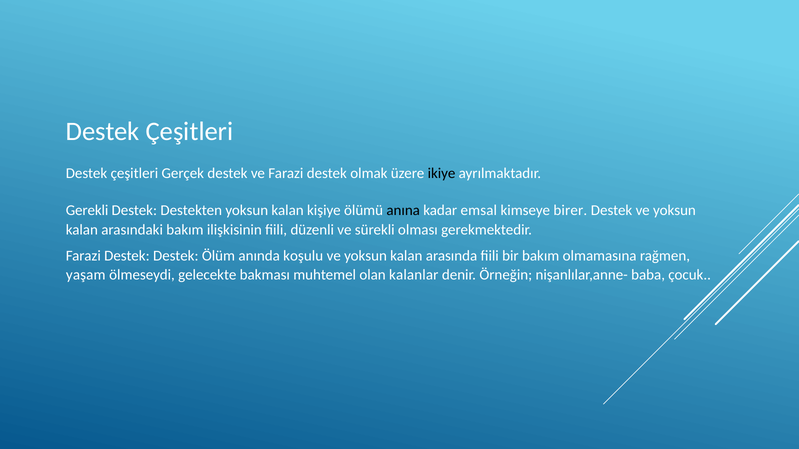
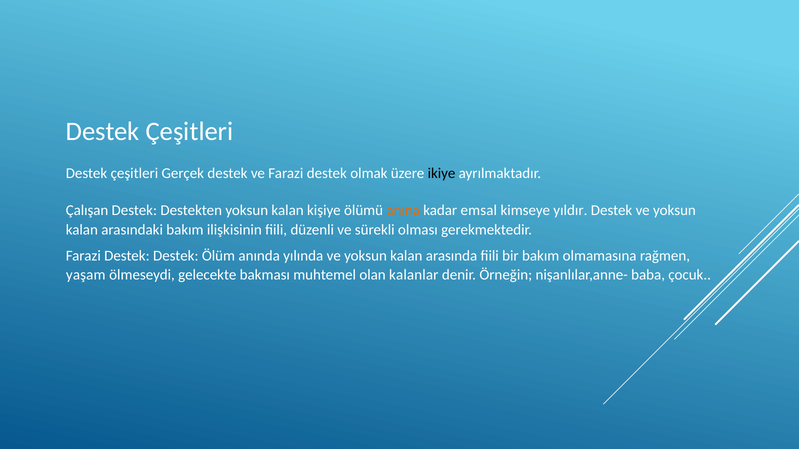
Gerekli: Gerekli -> Çalışan
anına colour: black -> orange
birer: birer -> yıldır
koşulu: koşulu -> yılında
